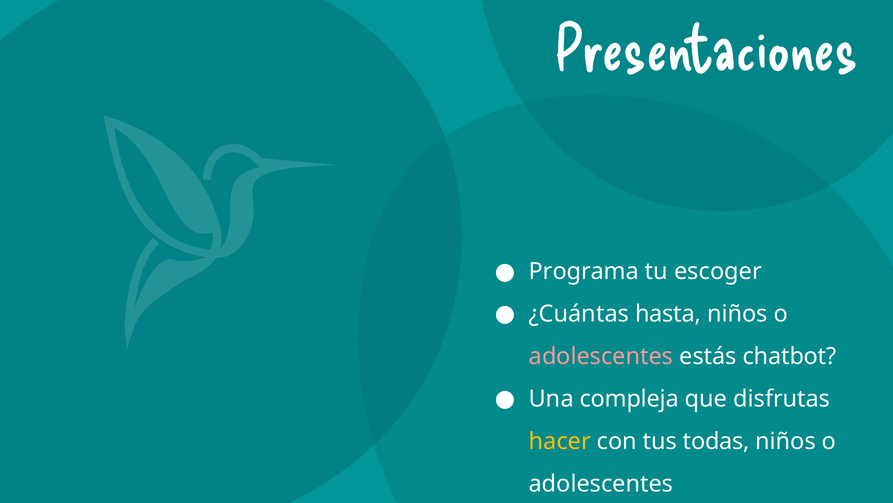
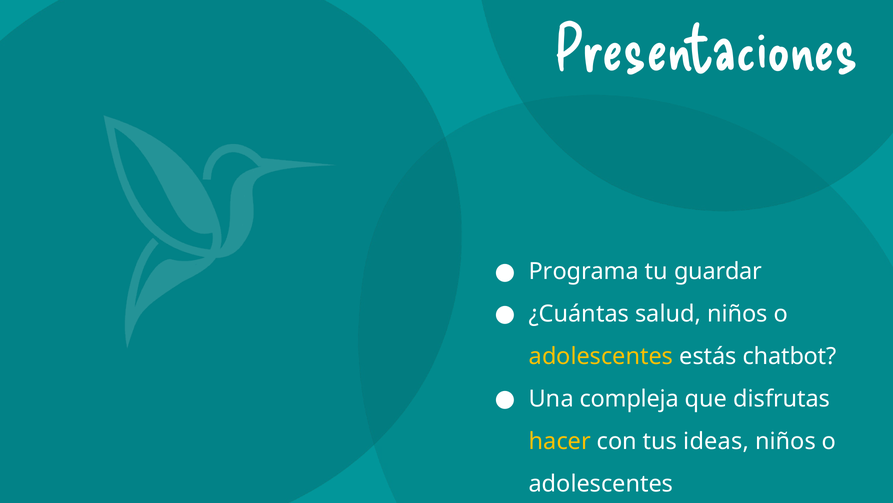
escoger: escoger -> guardar
hasta: hasta -> salud
adolescentes at (601, 356) colour: pink -> yellow
todas: todas -> ideas
